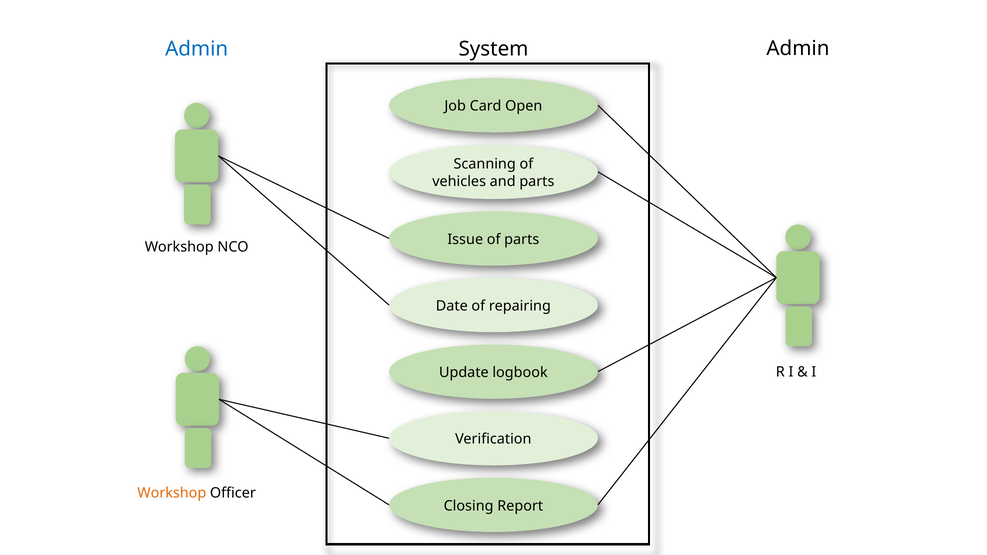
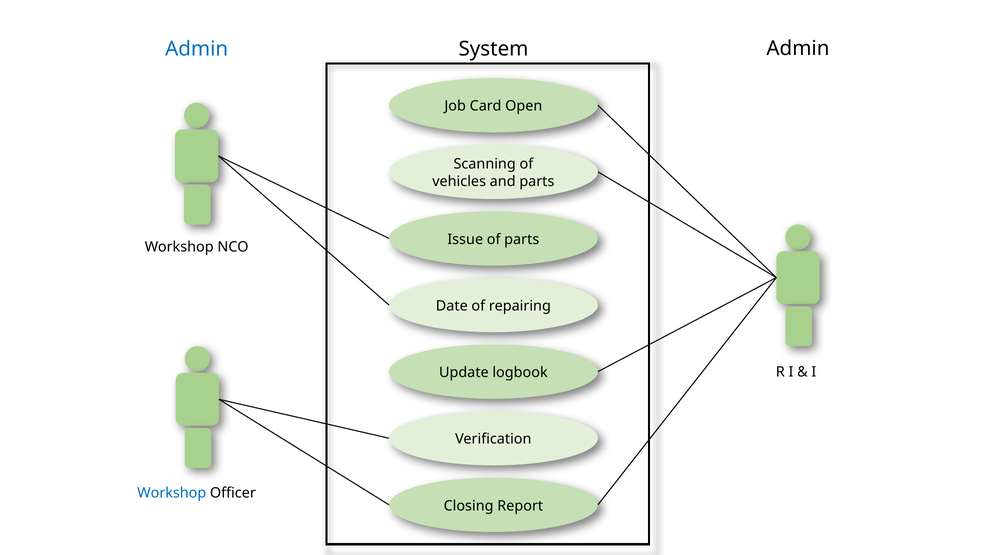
Workshop at (172, 493) colour: orange -> blue
